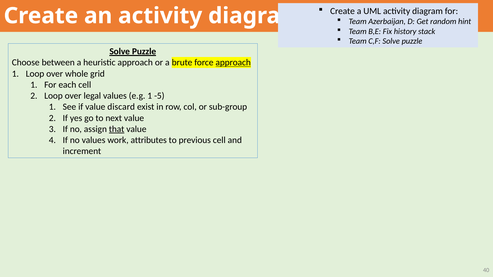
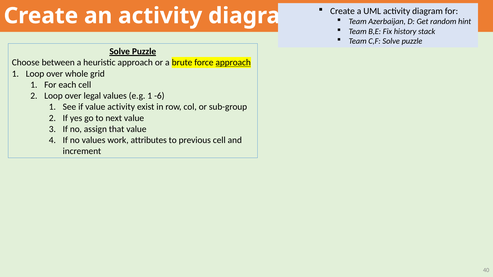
-5: -5 -> -6
value discard: discard -> activity
that underline: present -> none
